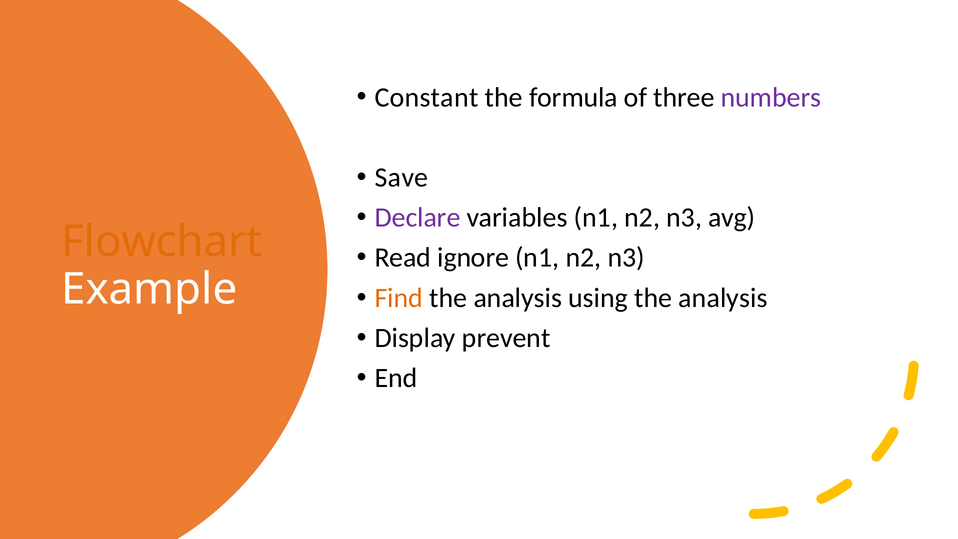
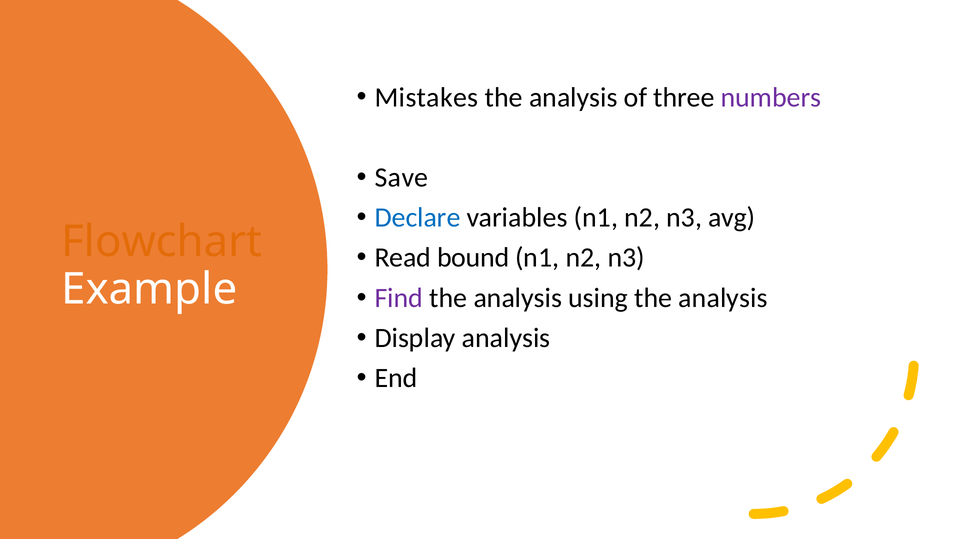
Constant: Constant -> Mistakes
formula at (573, 97): formula -> analysis
Declare colour: purple -> blue
ignore: ignore -> bound
Find colour: orange -> purple
Display prevent: prevent -> analysis
